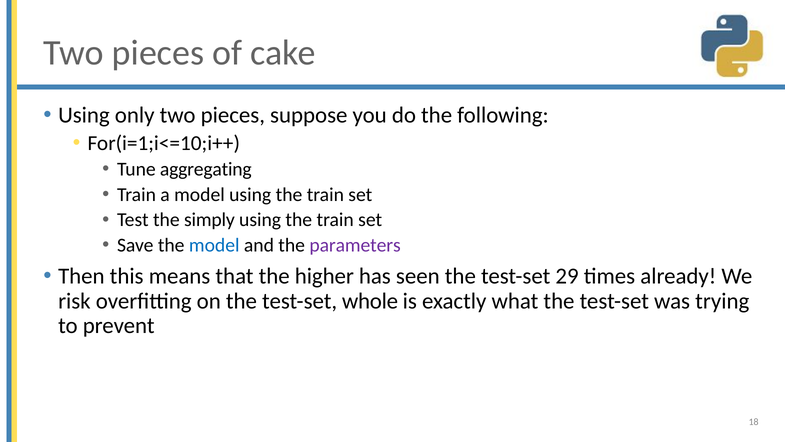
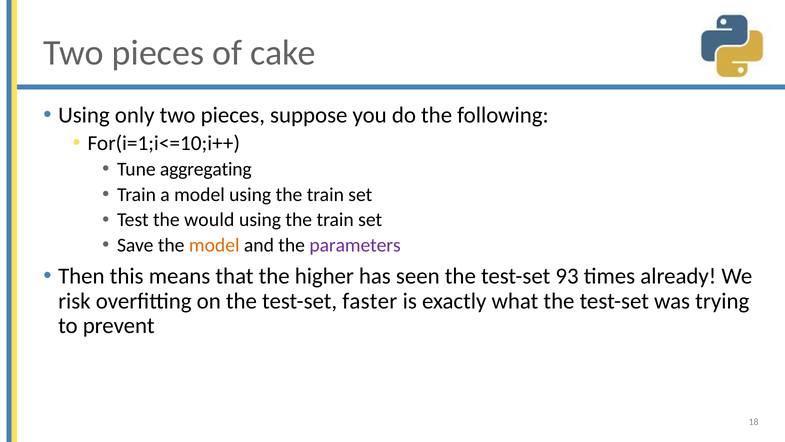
simply: simply -> would
model at (214, 245) colour: blue -> orange
29: 29 -> 93
whole: whole -> faster
